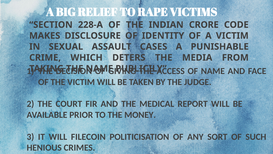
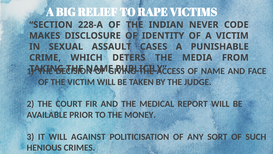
CRORE: CRORE -> NEVER
FILECOIN: FILECOIN -> AGAINST
